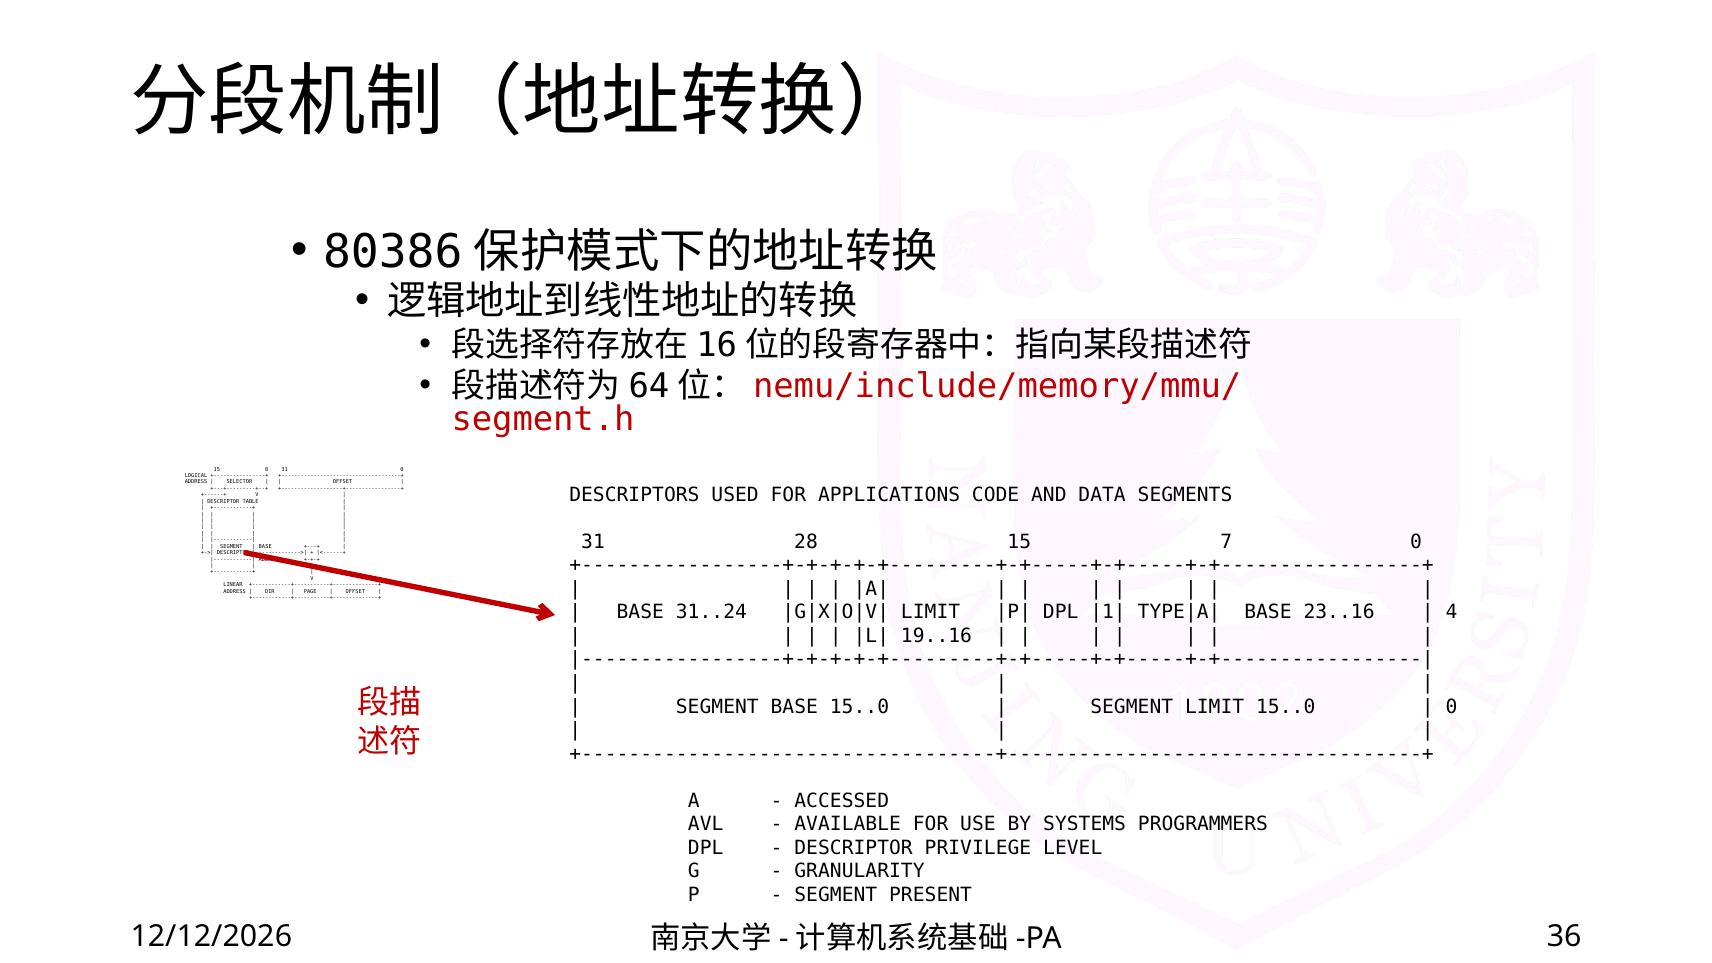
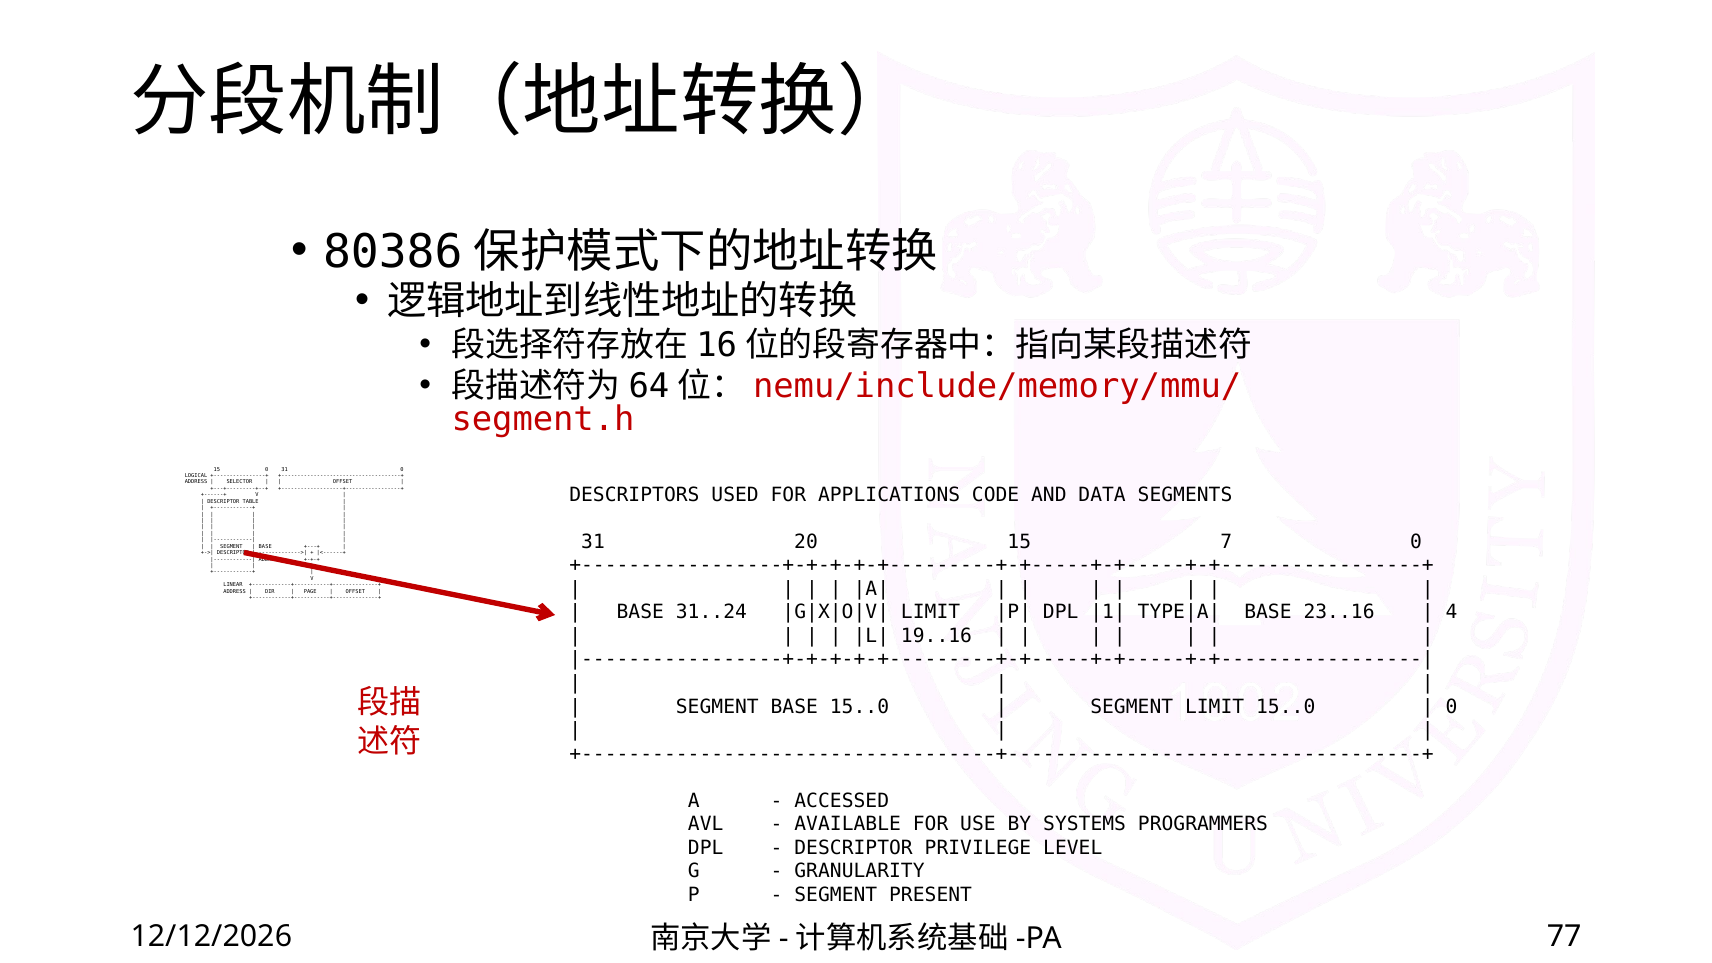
28: 28 -> 20
36: 36 -> 77
